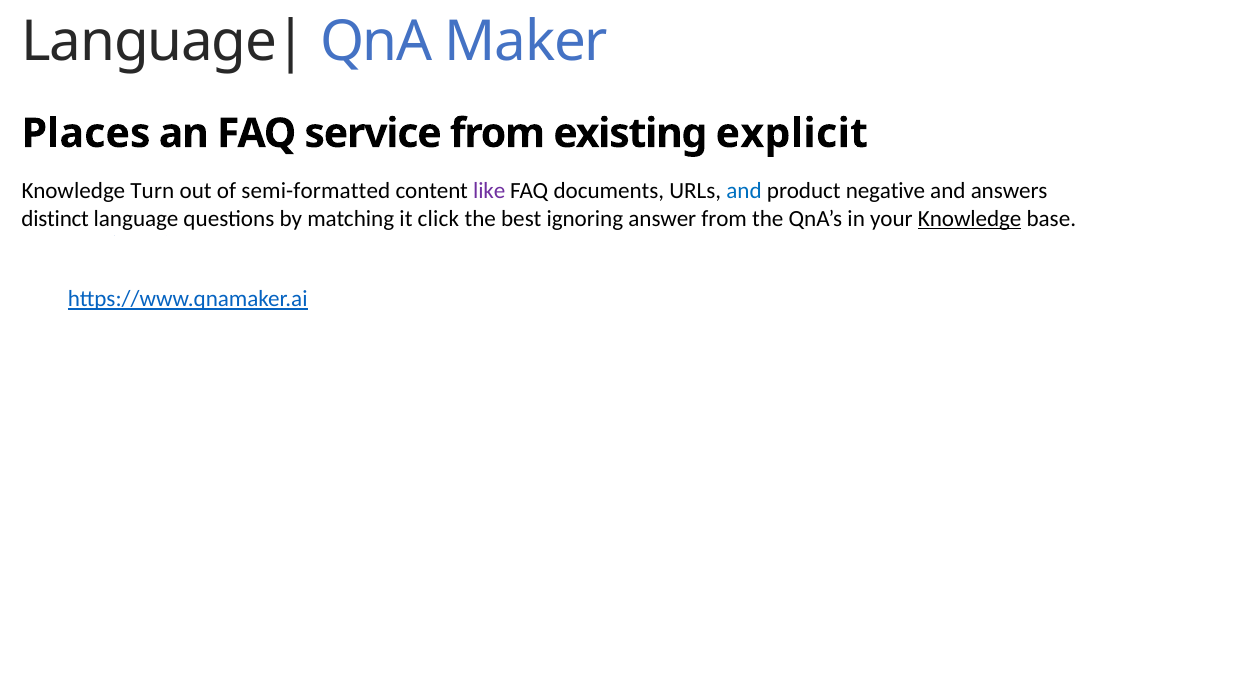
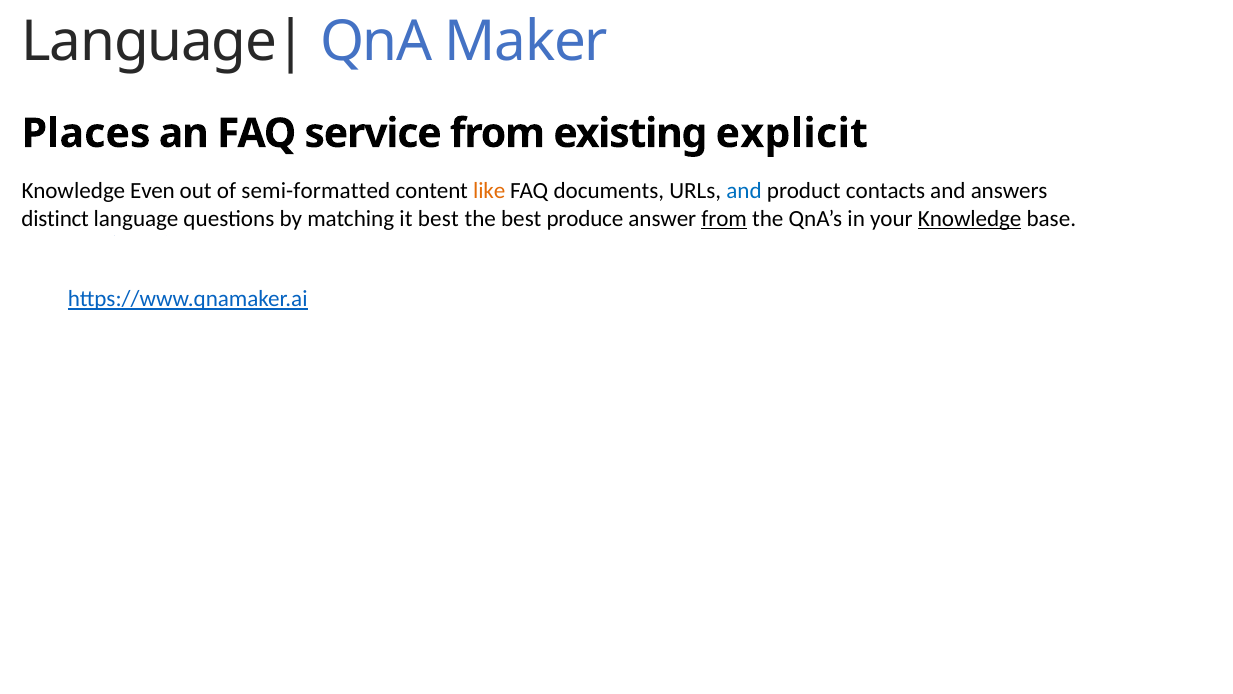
Turn: Turn -> Even
like colour: purple -> orange
negative: negative -> contacts
it click: click -> best
ignoring: ignoring -> produce
from at (724, 219) underline: none -> present
